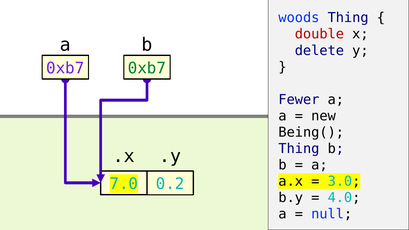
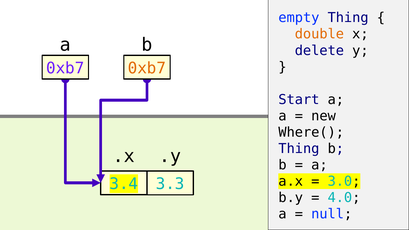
woods: woods -> empty
double colour: red -> orange
0xb7 at (147, 68) colour: green -> orange
Fewer: Fewer -> Start
Being(: Being( -> Where(
7.0: 7.0 -> 3.4
0.2: 0.2 -> 3.3
